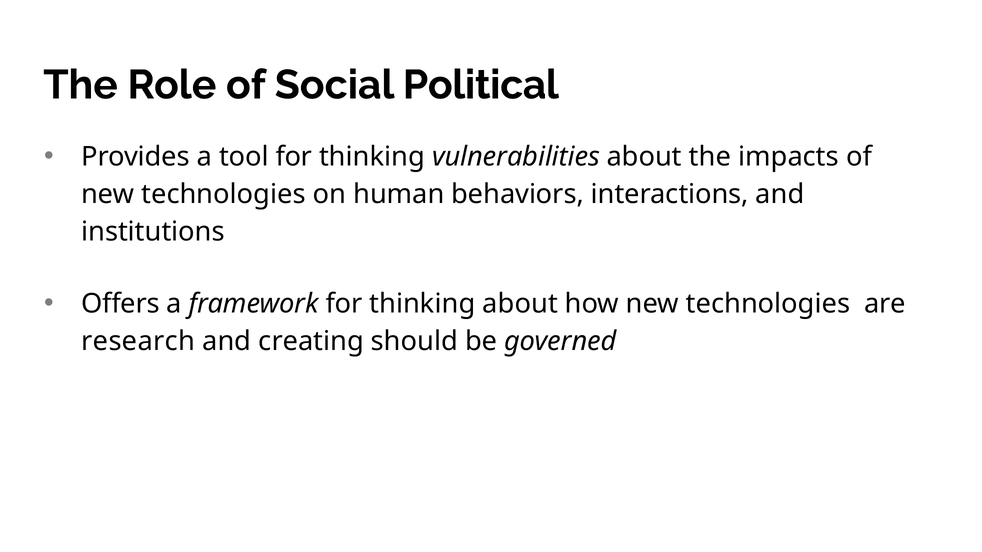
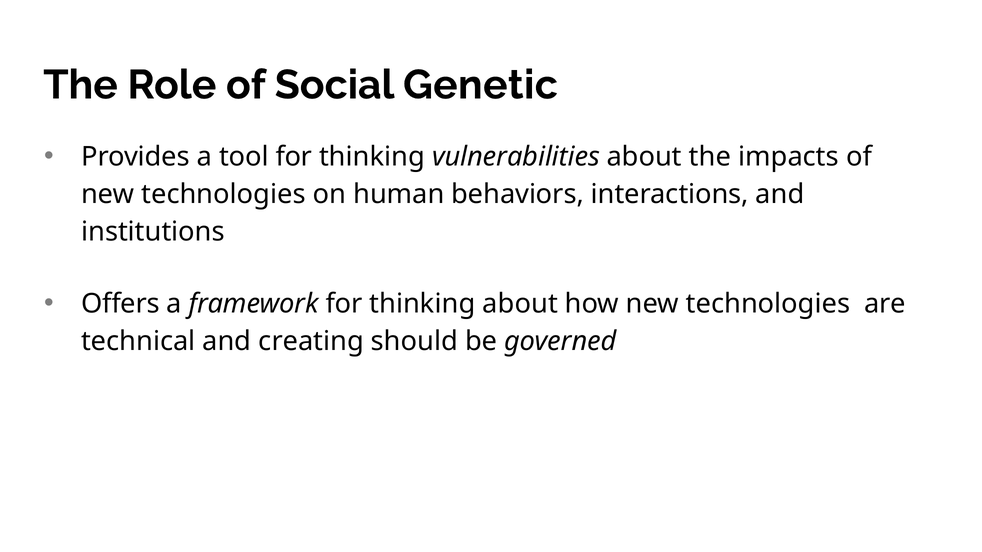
Political: Political -> Genetic
research: research -> technical
